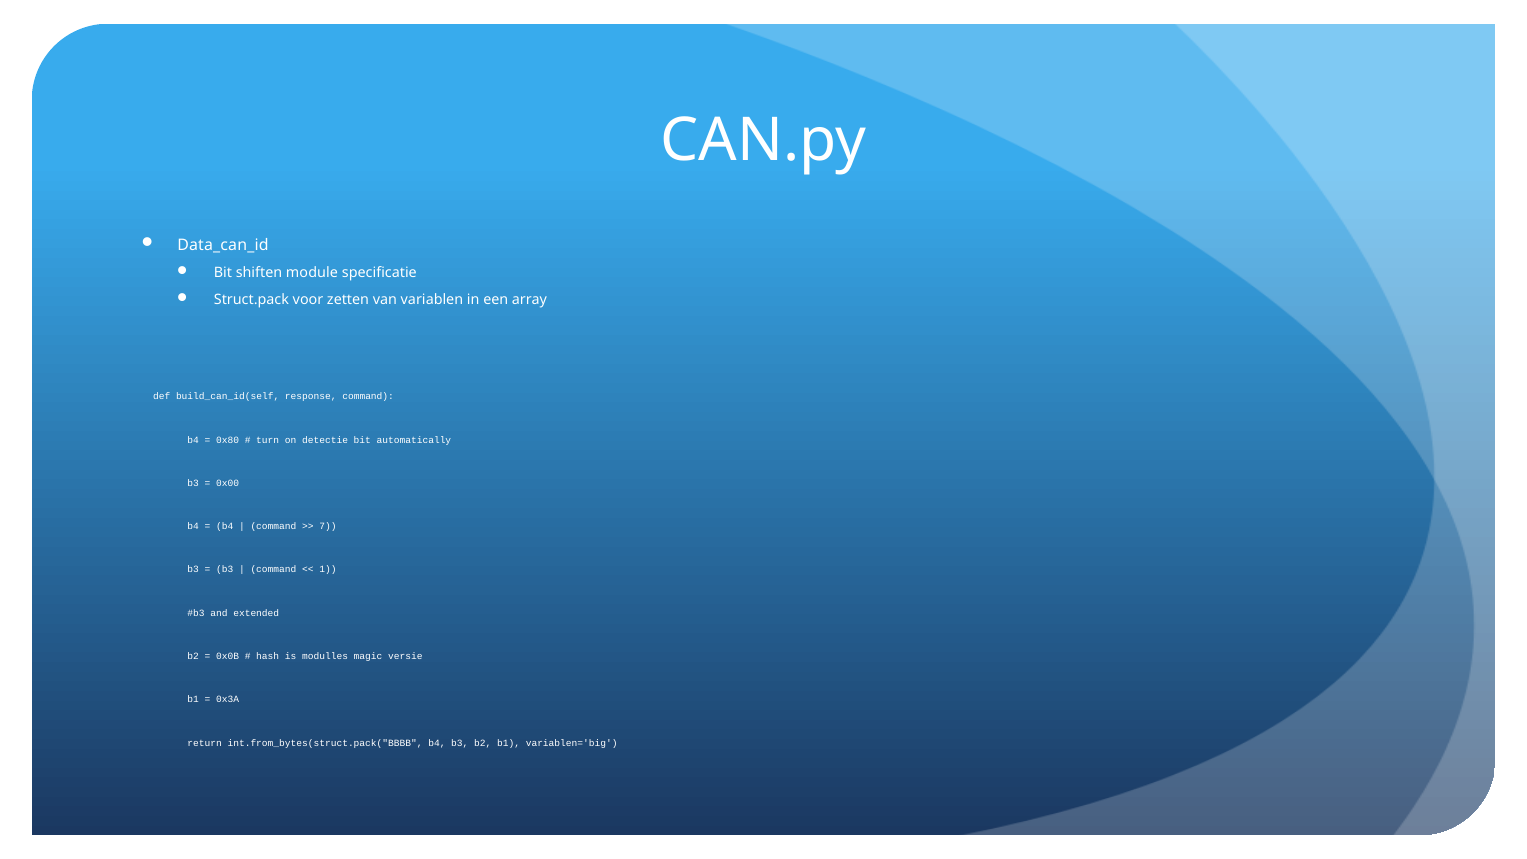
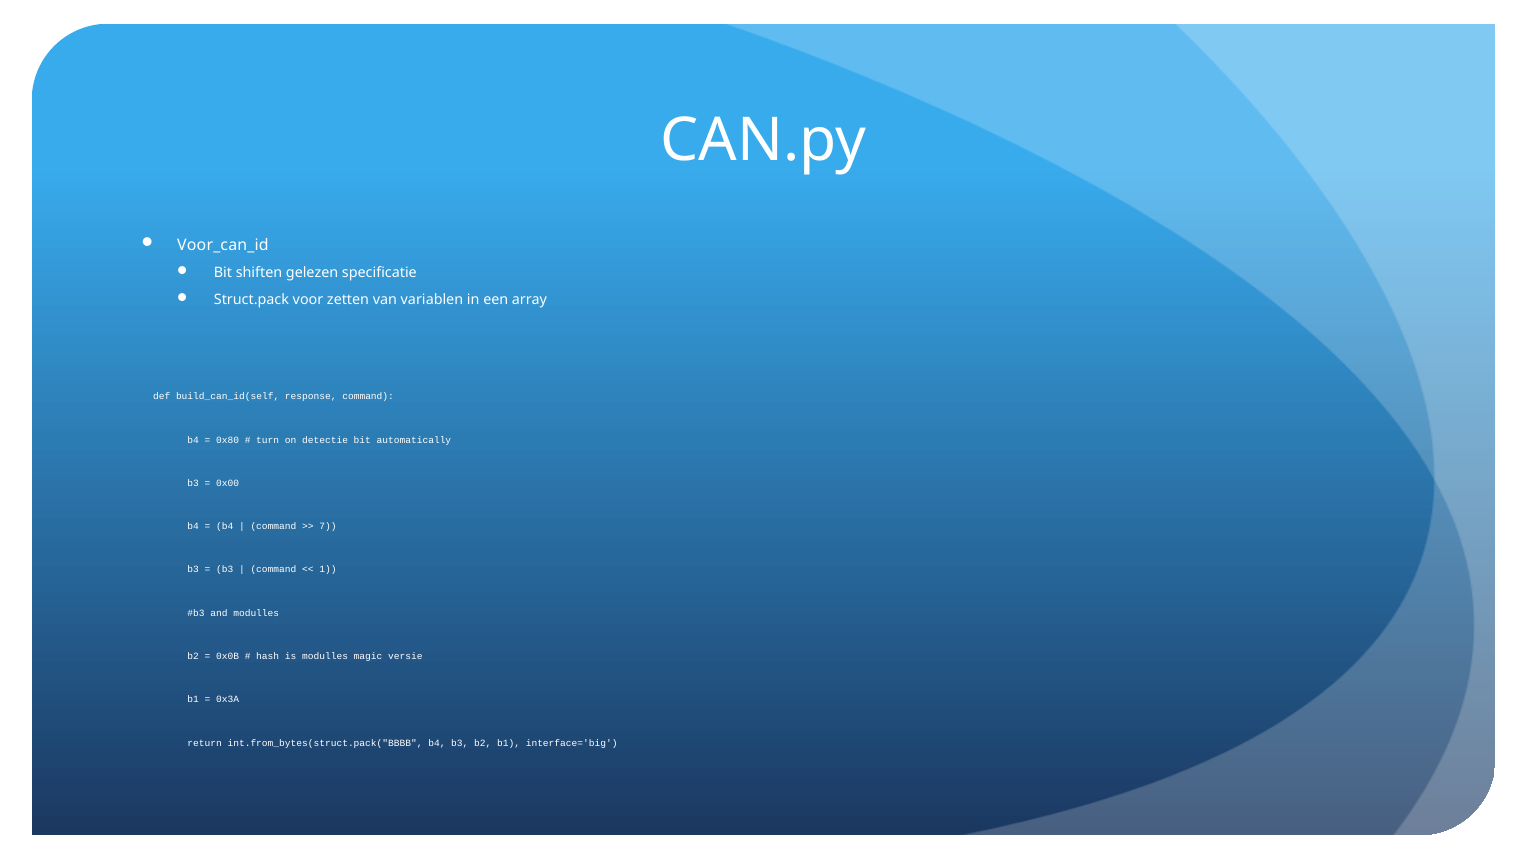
Data_can_id: Data_can_id -> Voor_can_id
module: module -> gelezen
and extended: extended -> modulles
variablen='big: variablen='big -> interface='big
